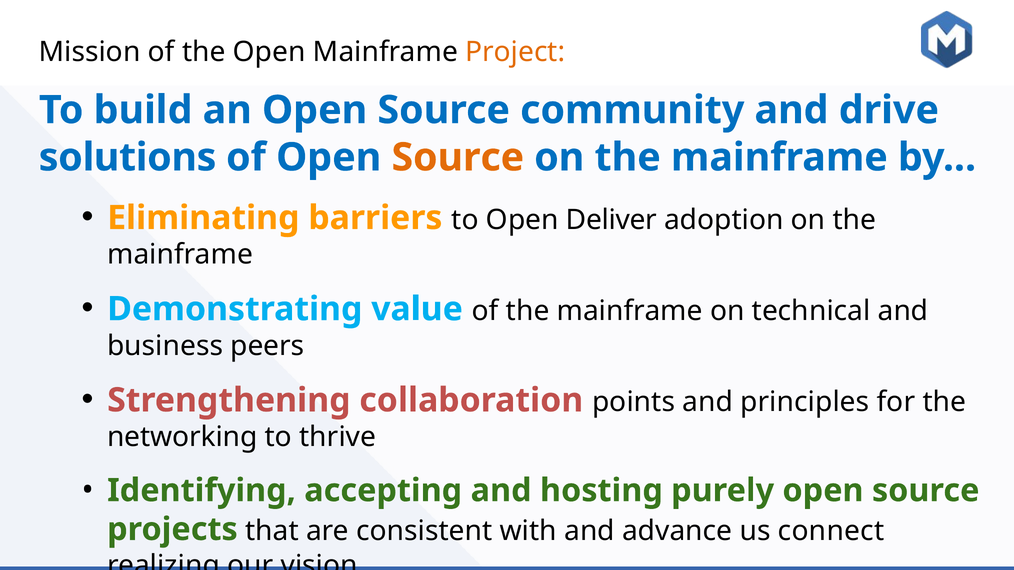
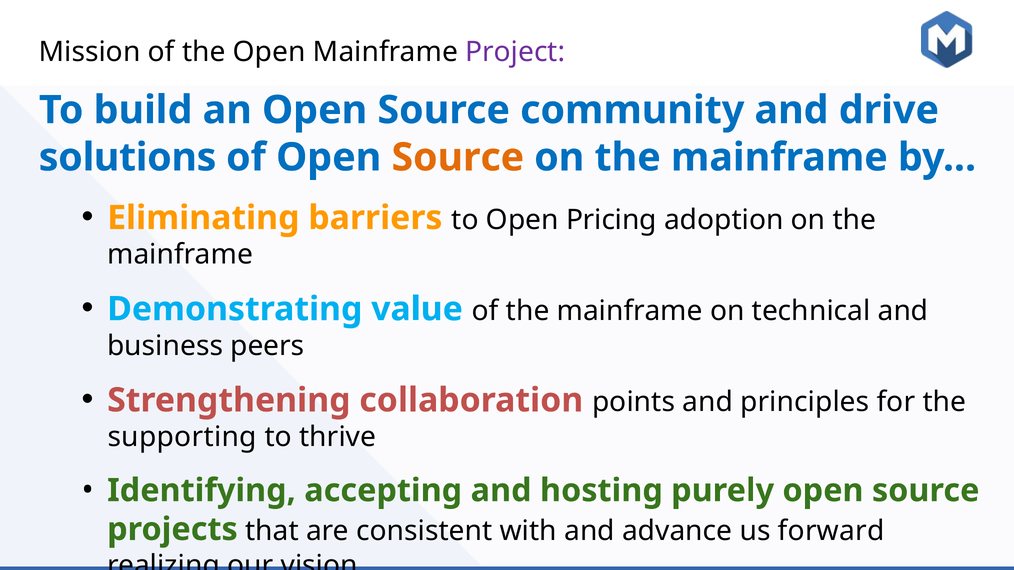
Project colour: orange -> purple
Deliver: Deliver -> Pricing
networking: networking -> supporting
connect: connect -> forward
